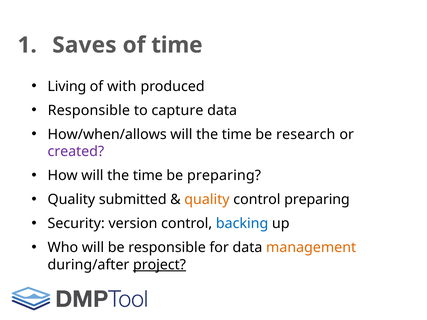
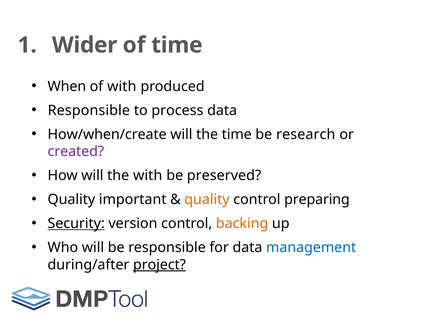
Saves: Saves -> Wider
Living: Living -> When
capture: capture -> process
How/when/allows: How/when/allows -> How/when/create
How will the time: time -> with
be preparing: preparing -> preserved
submitted: submitted -> important
Security underline: none -> present
backing colour: blue -> orange
management colour: orange -> blue
